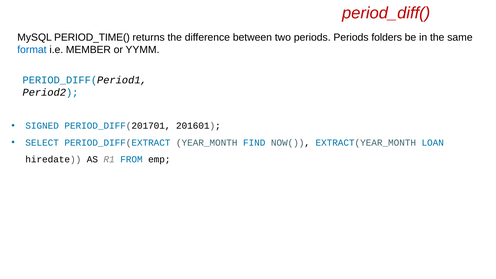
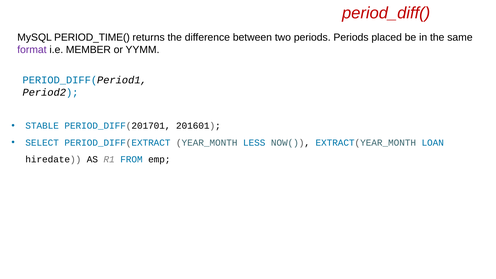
folders: folders -> placed
format colour: blue -> purple
SIGNED: SIGNED -> STABLE
FIND: FIND -> LESS
